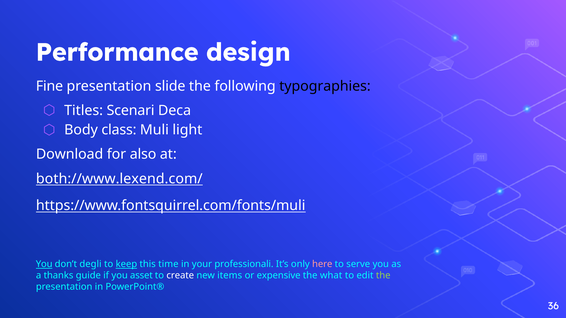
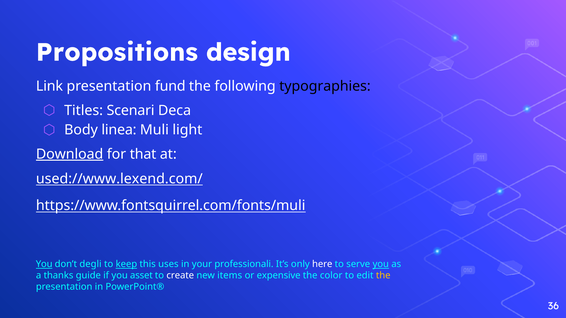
Performance: Performance -> Propositions
Fine: Fine -> Link
slide: slide -> fund
class: class -> linea
Download underline: none -> present
also: also -> that
both://www.lexend.com/: both://www.lexend.com/ -> used://www.lexend.com/
time: time -> uses
here colour: pink -> white
you at (381, 265) underline: none -> present
what: what -> color
the at (383, 276) colour: light green -> yellow
